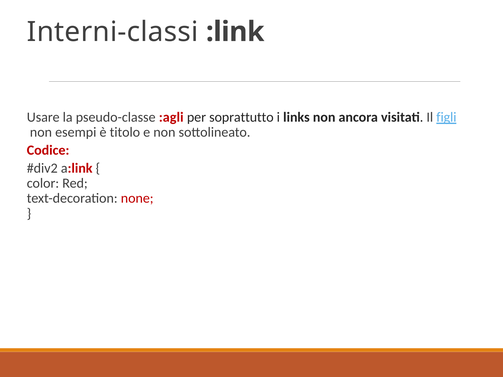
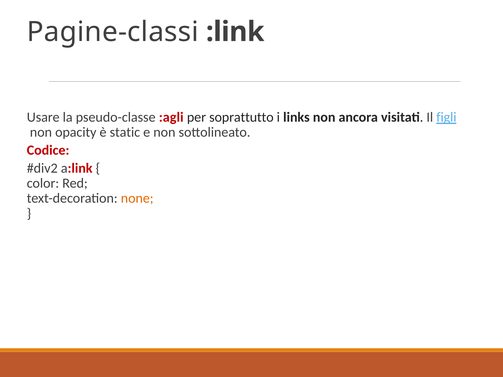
Interni-classi: Interni-classi -> Pagine-classi
esempi: esempi -> opacity
titolo: titolo -> static
none colour: red -> orange
